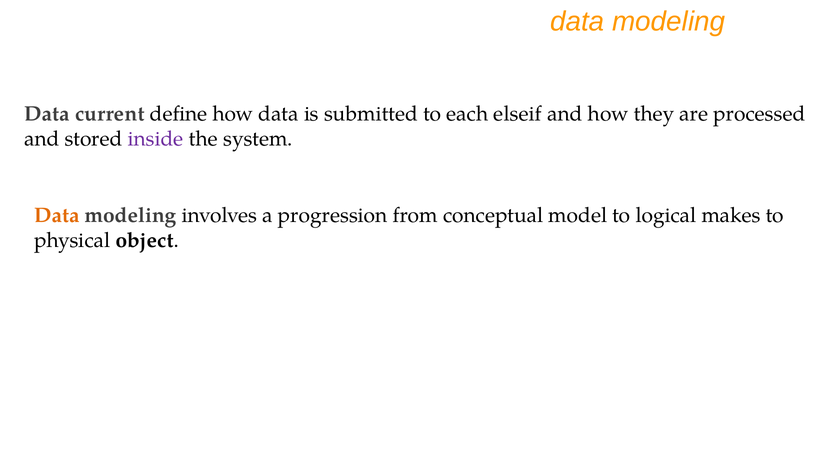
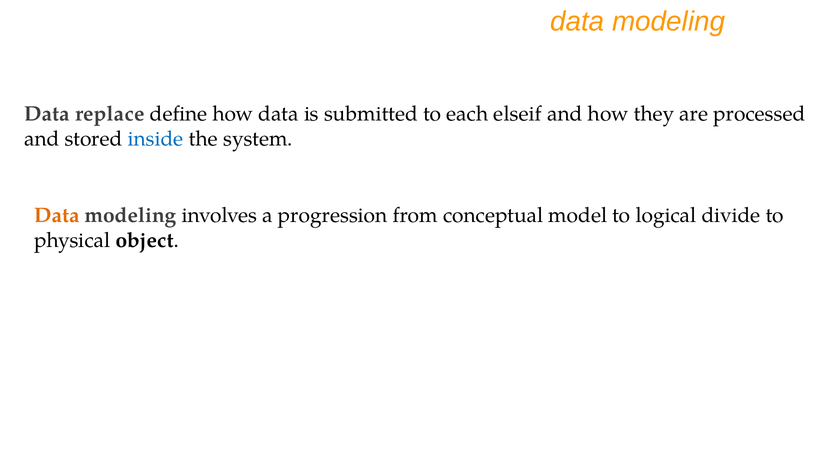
current: current -> replace
inside colour: purple -> blue
makes: makes -> divide
